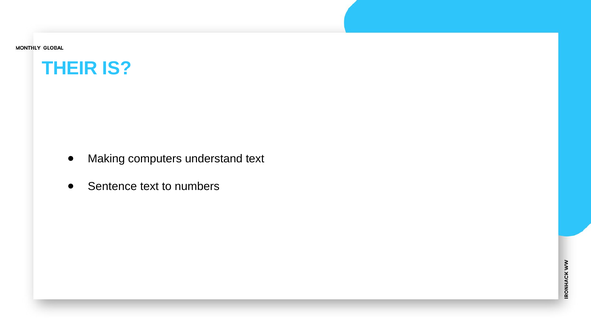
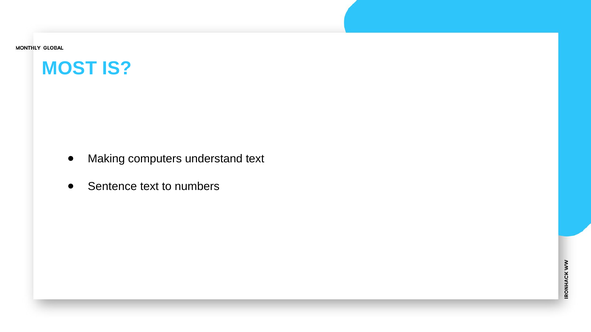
THEIR: THEIR -> MOST
